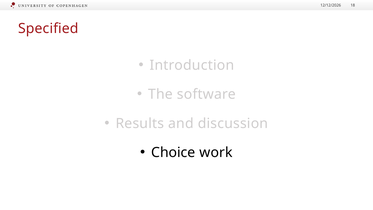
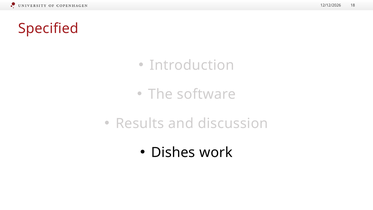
Choice: Choice -> Dishes
